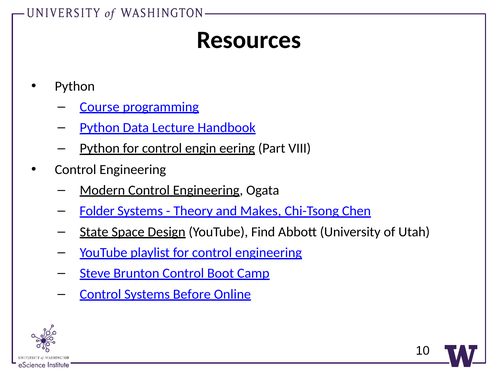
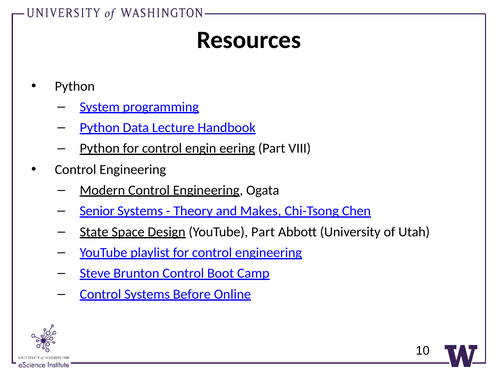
Course: Course -> System
Folder: Folder -> Senior
YouTube Find: Find -> Part
